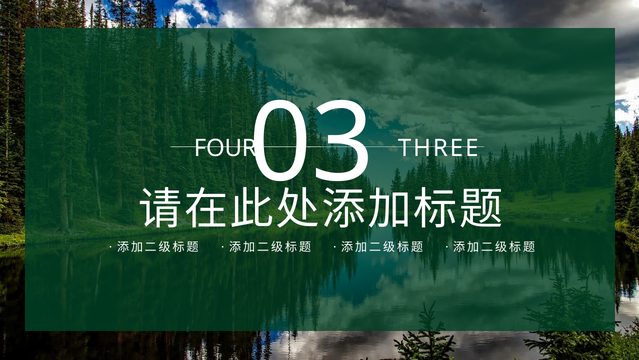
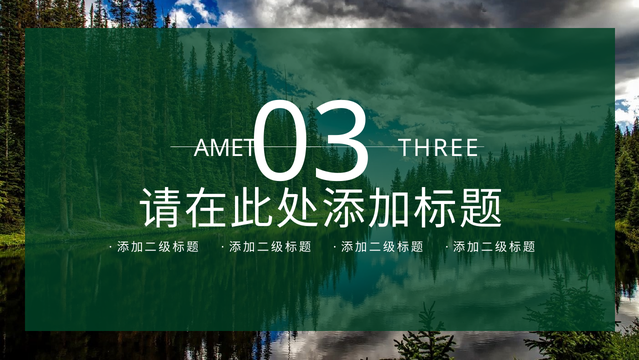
FOUR: FOUR -> AMET
